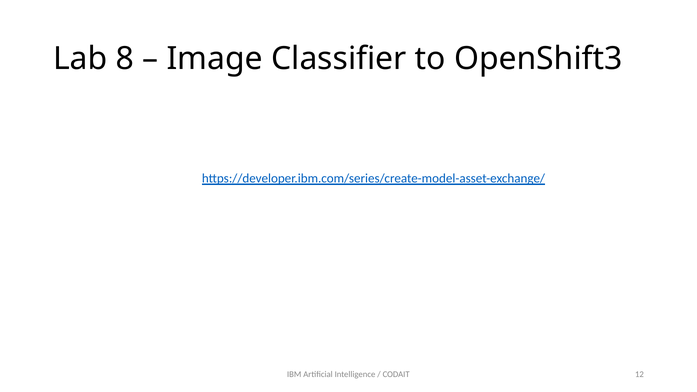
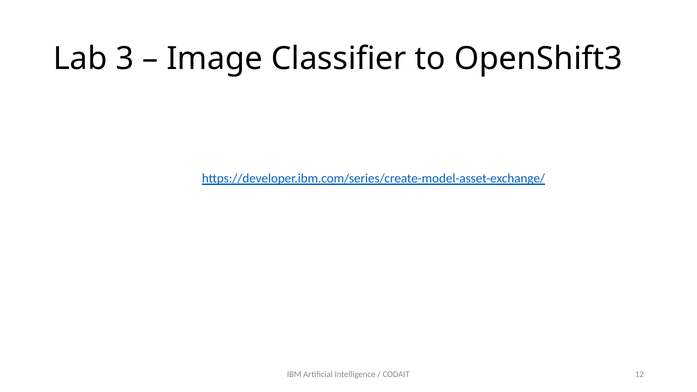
8: 8 -> 3
